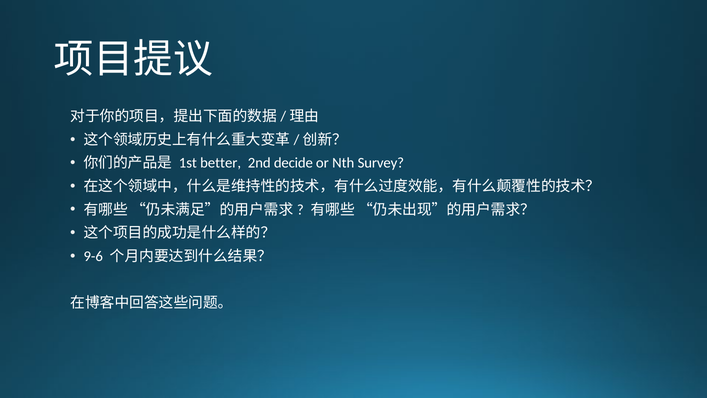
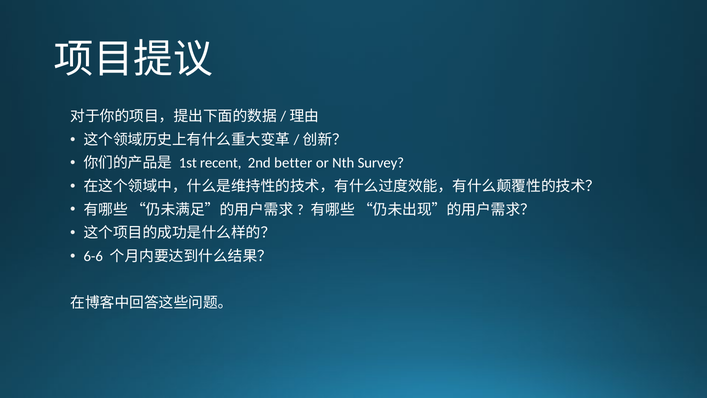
better: better -> recent
decide: decide -> better
9-6: 9-6 -> 6-6
